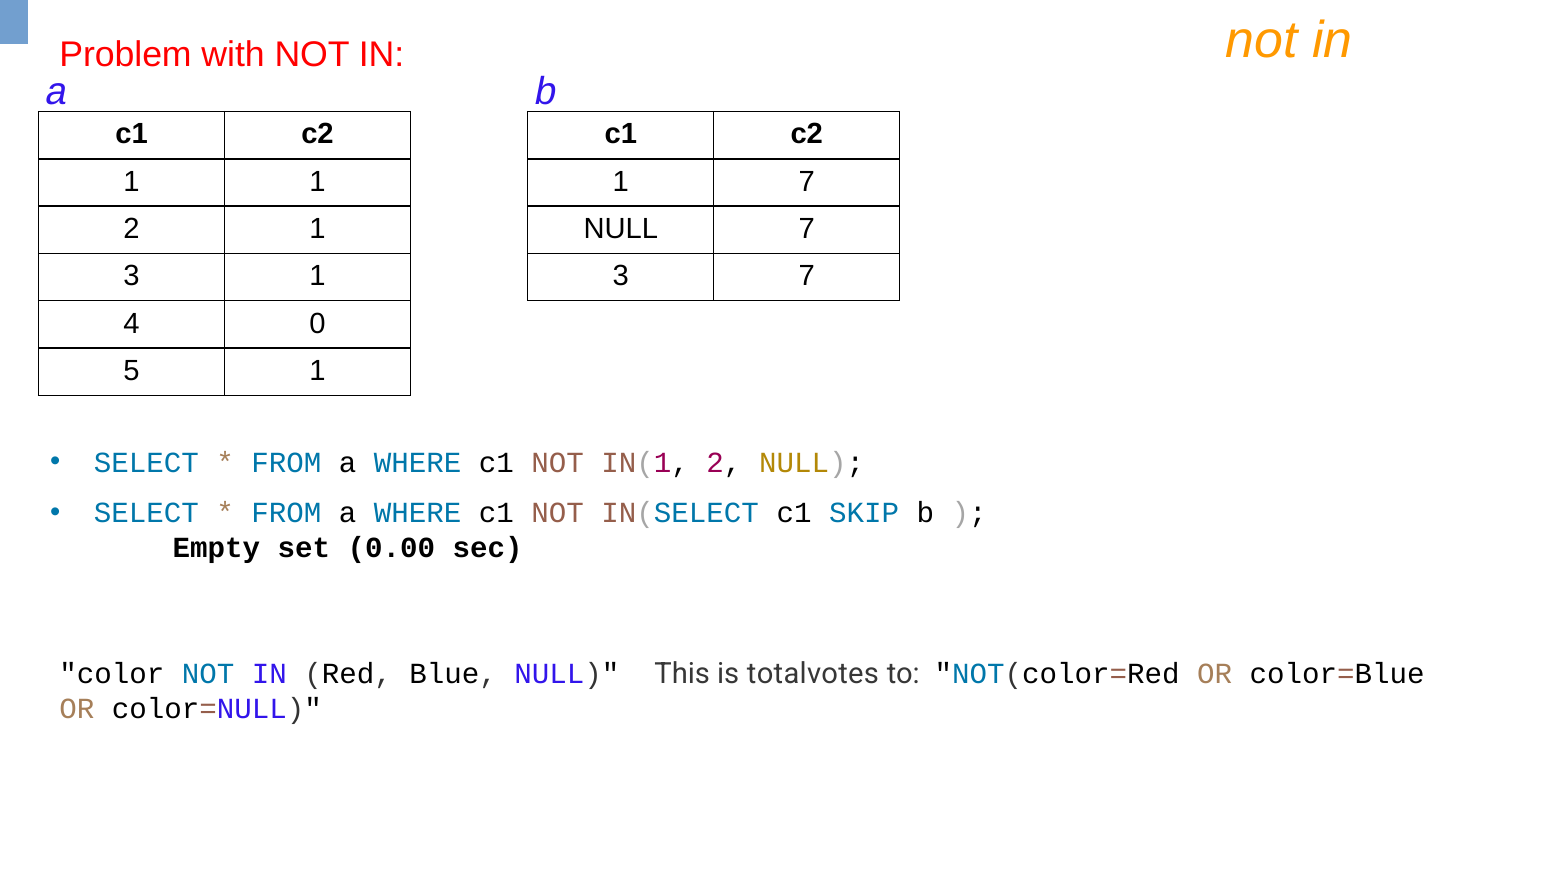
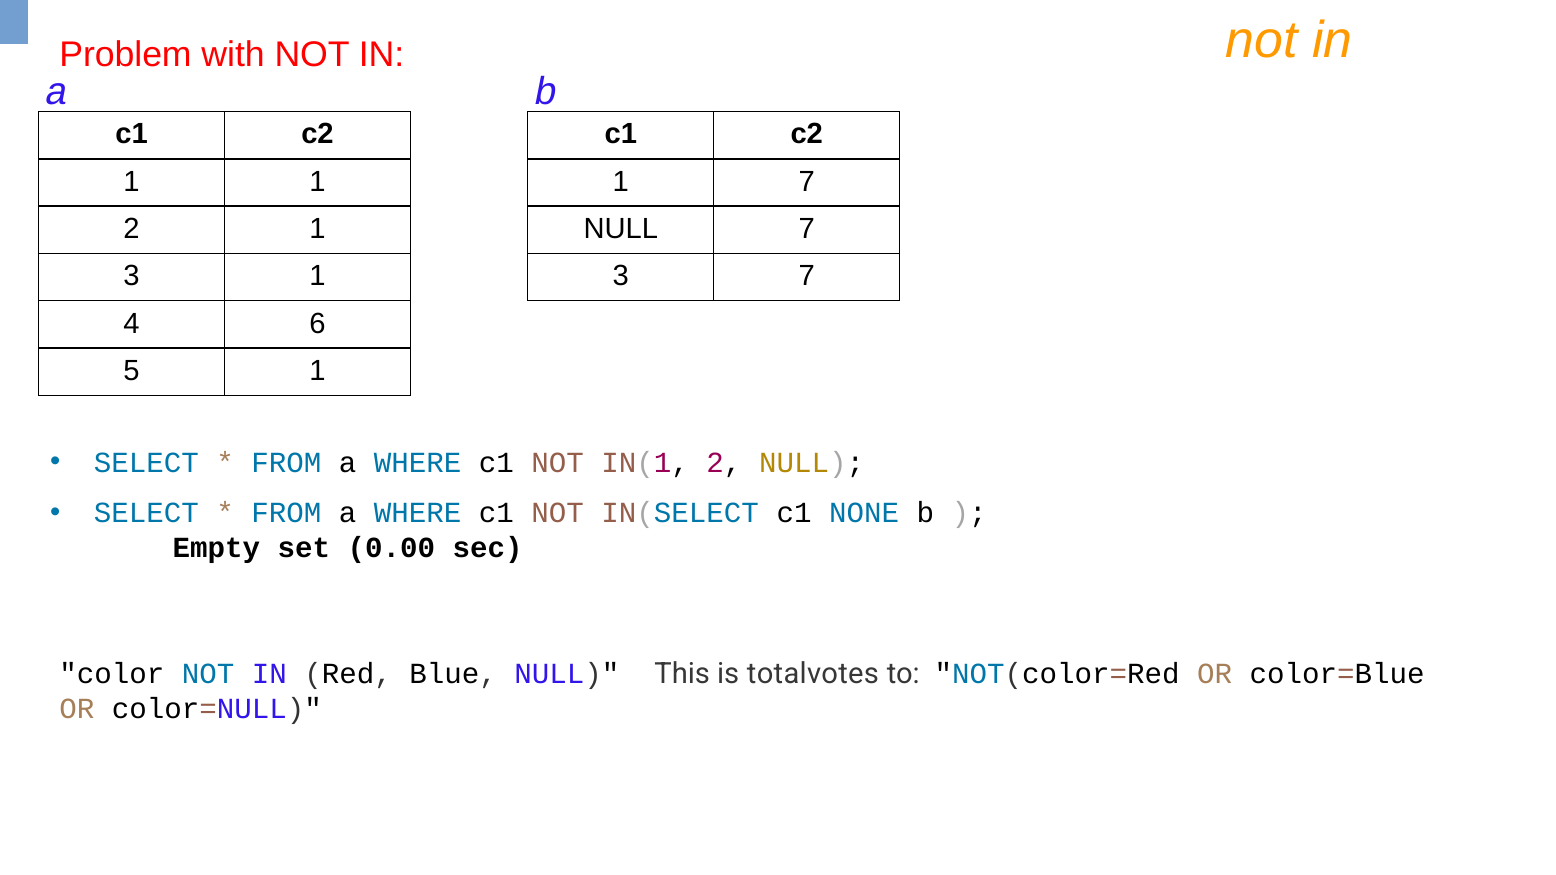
0: 0 -> 6
SKIP: SKIP -> NONE
